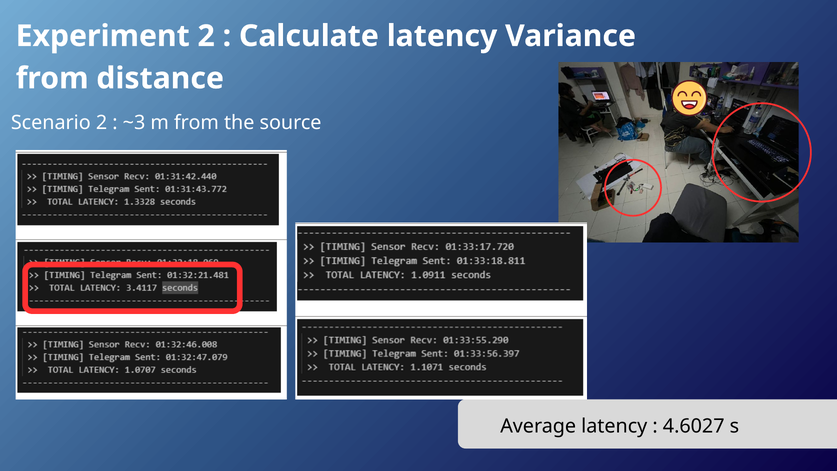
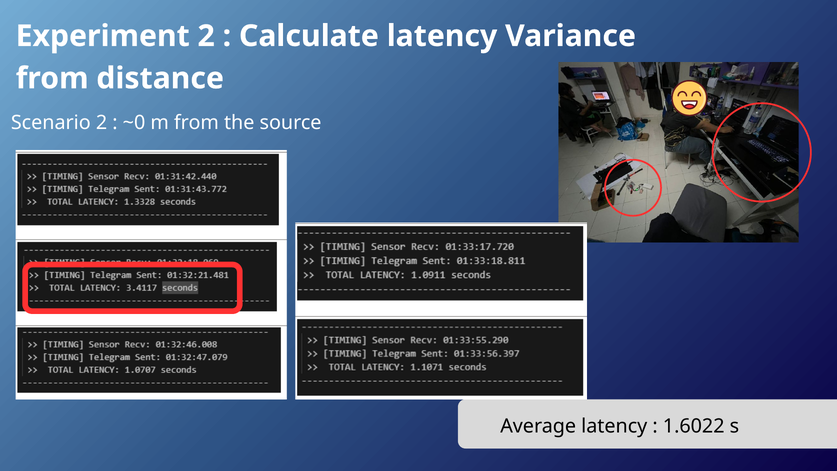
~3: ~3 -> ~0
4.6027: 4.6027 -> 1.6022
